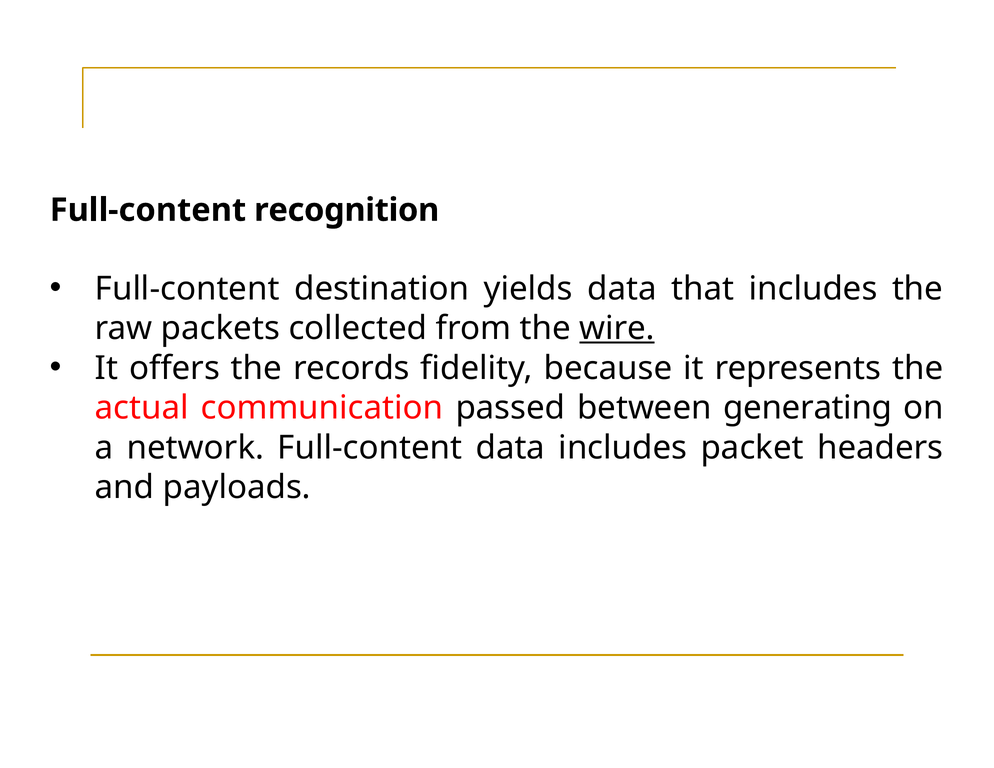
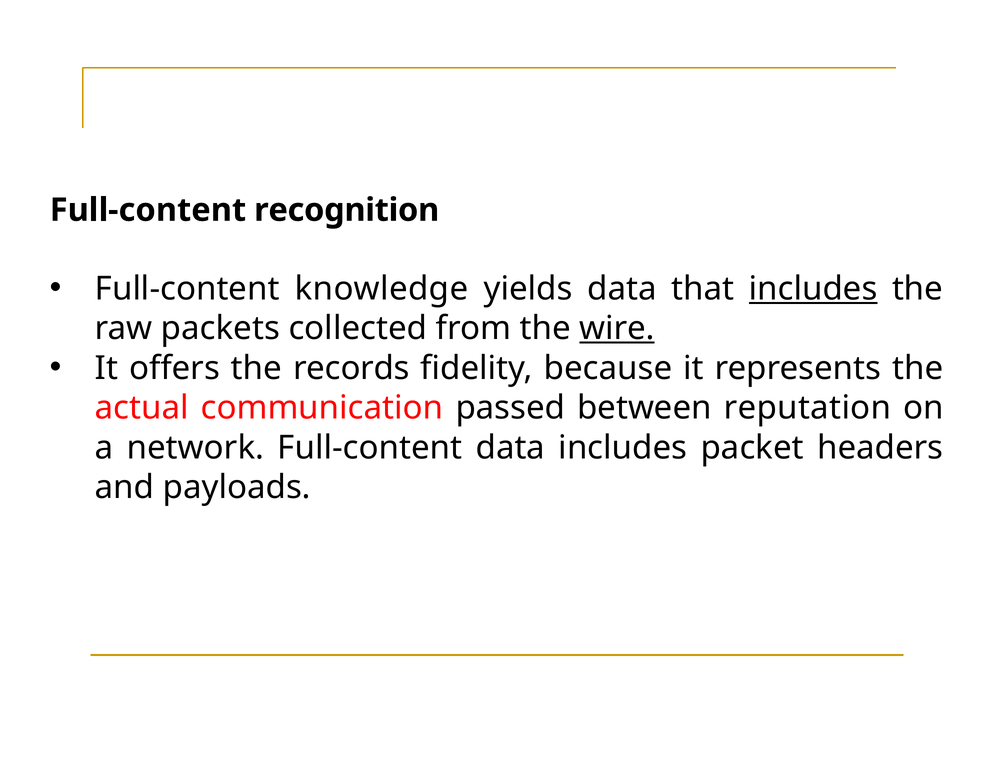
destination: destination -> knowledge
includes at (813, 289) underline: none -> present
generating: generating -> reputation
